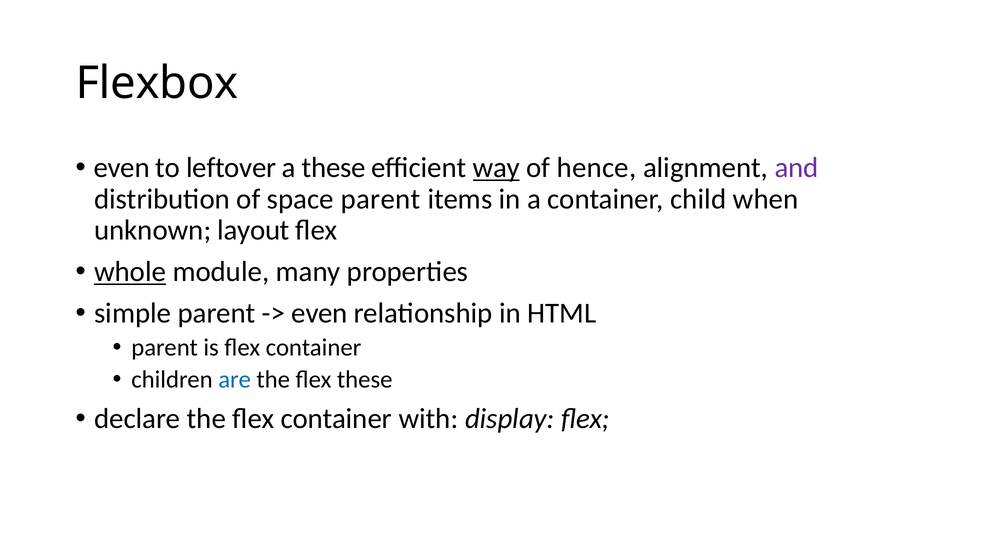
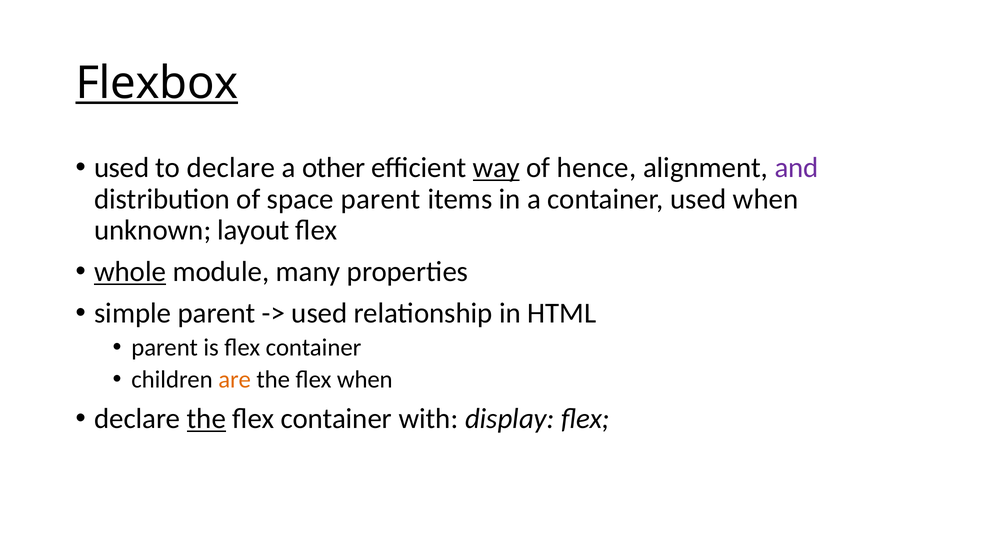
Flexbox underline: none -> present
even at (122, 168): even -> used
to leftover: leftover -> declare
a these: these -> other
container child: child -> used
even at (319, 313): even -> used
are colour: blue -> orange
flex these: these -> when
the at (206, 418) underline: none -> present
